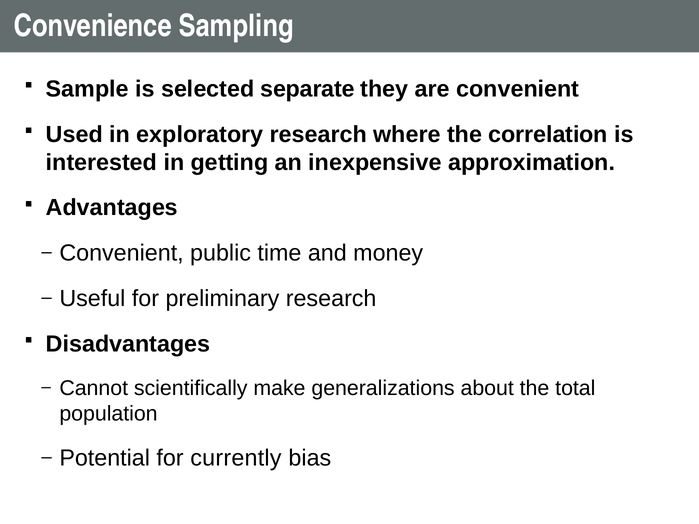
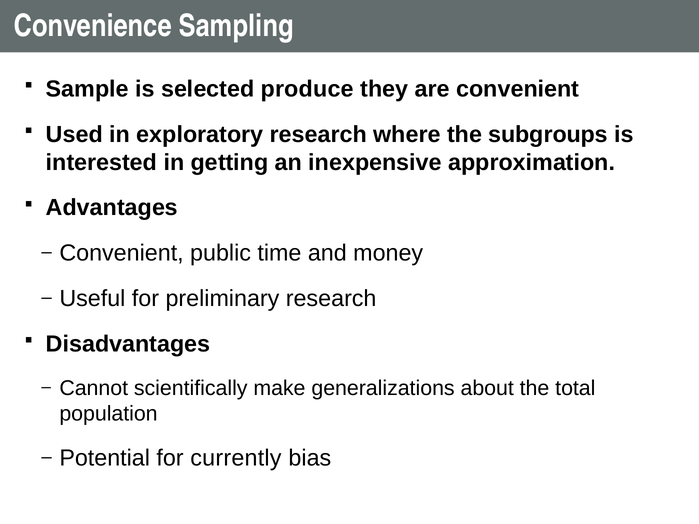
separate: separate -> produce
correlation: correlation -> subgroups
